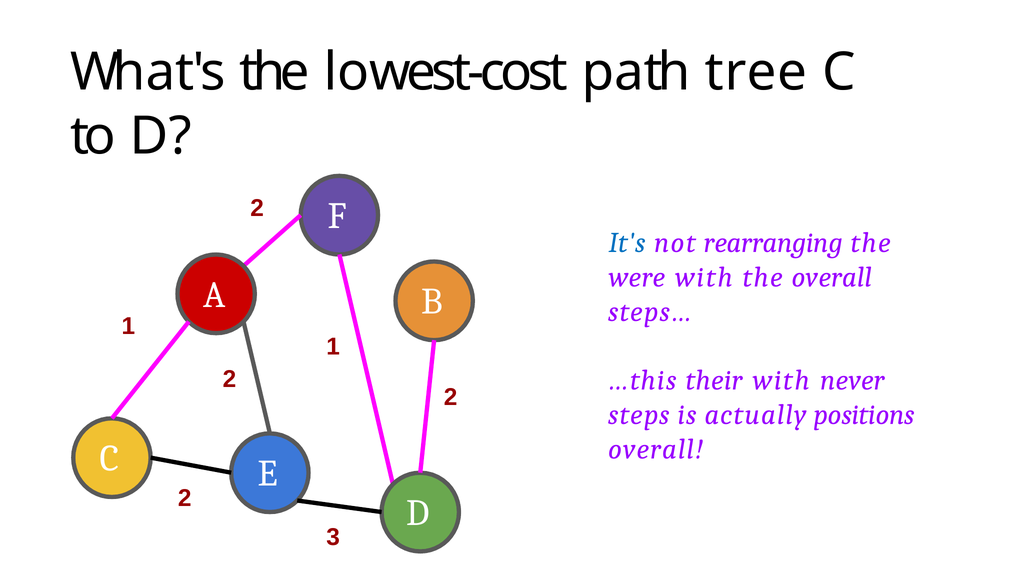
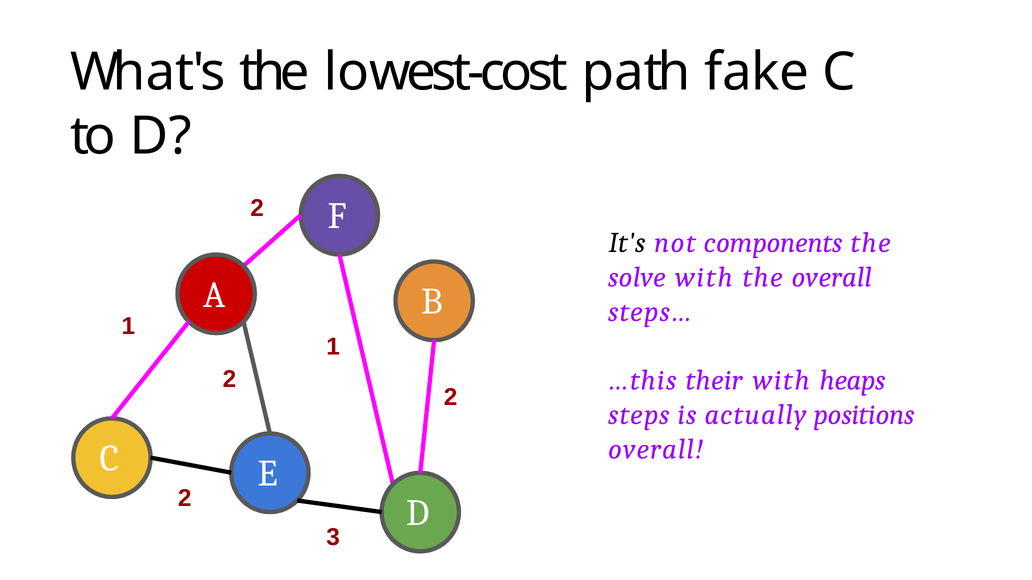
tree: tree -> fake
It's colour: blue -> black
rearranging: rearranging -> components
were: were -> solve
never: never -> heaps
